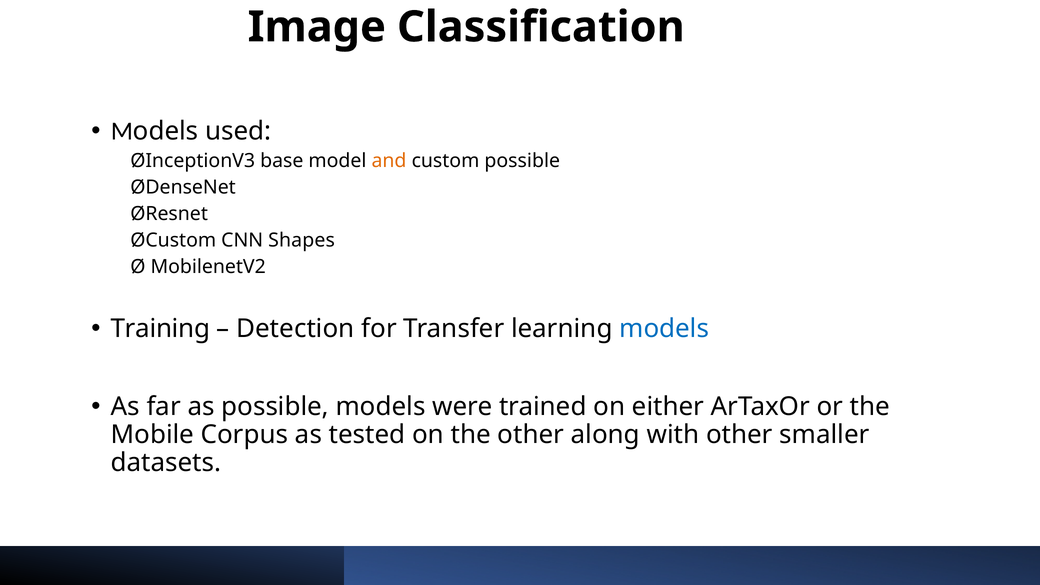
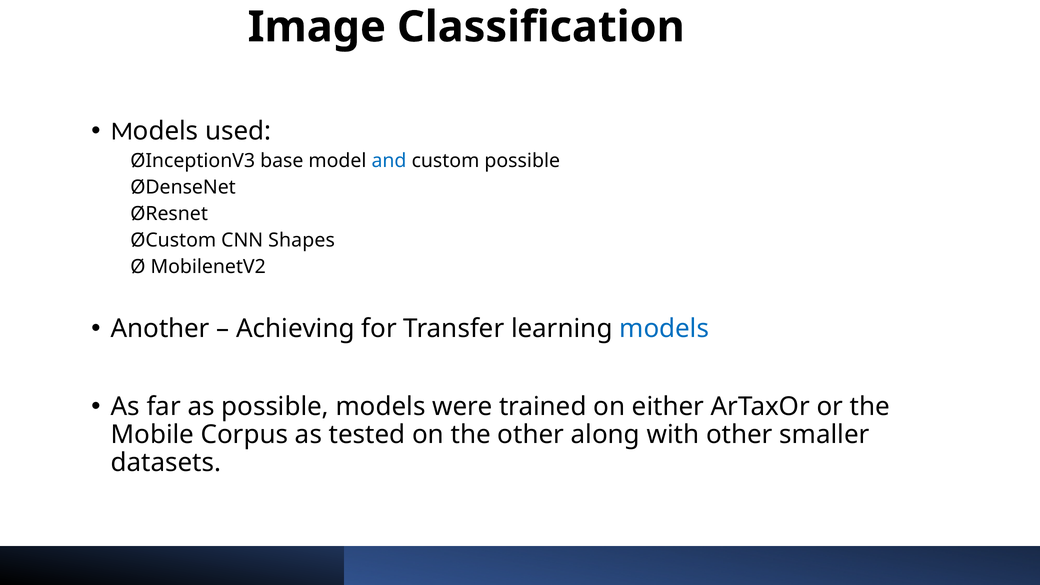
and colour: orange -> blue
Training: Training -> Another
Detection: Detection -> Achieving
